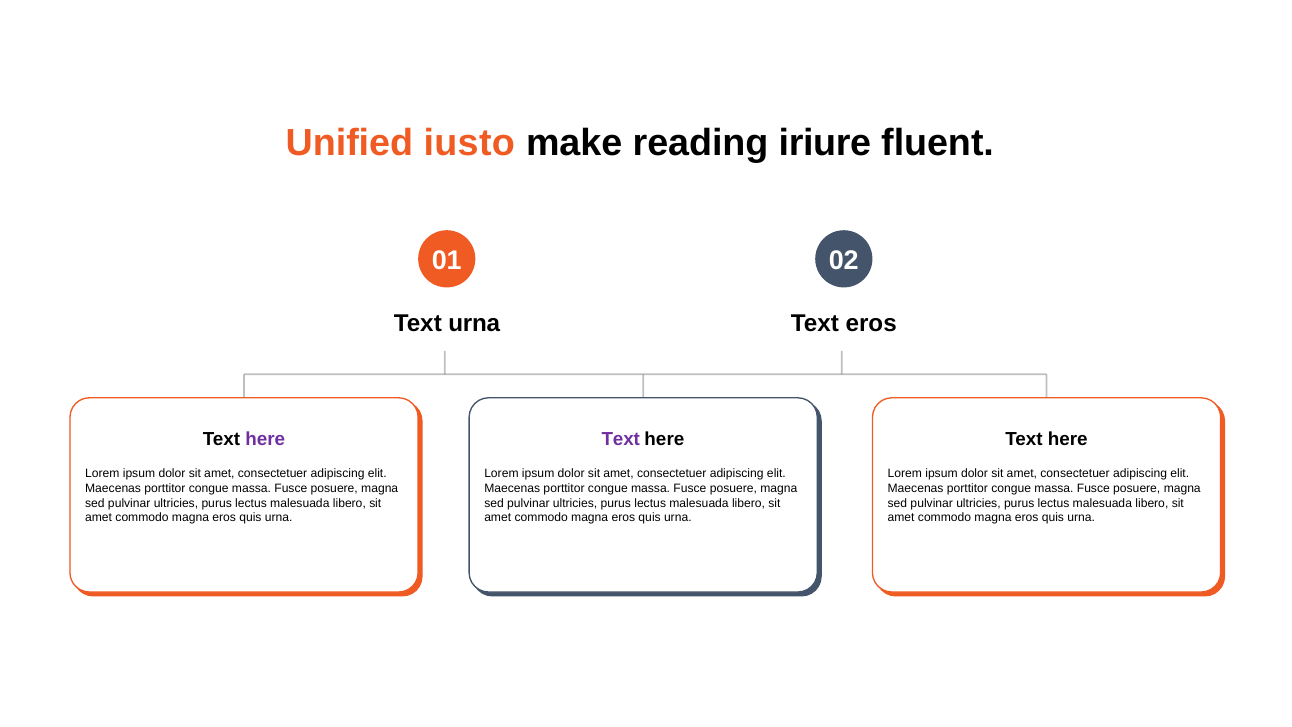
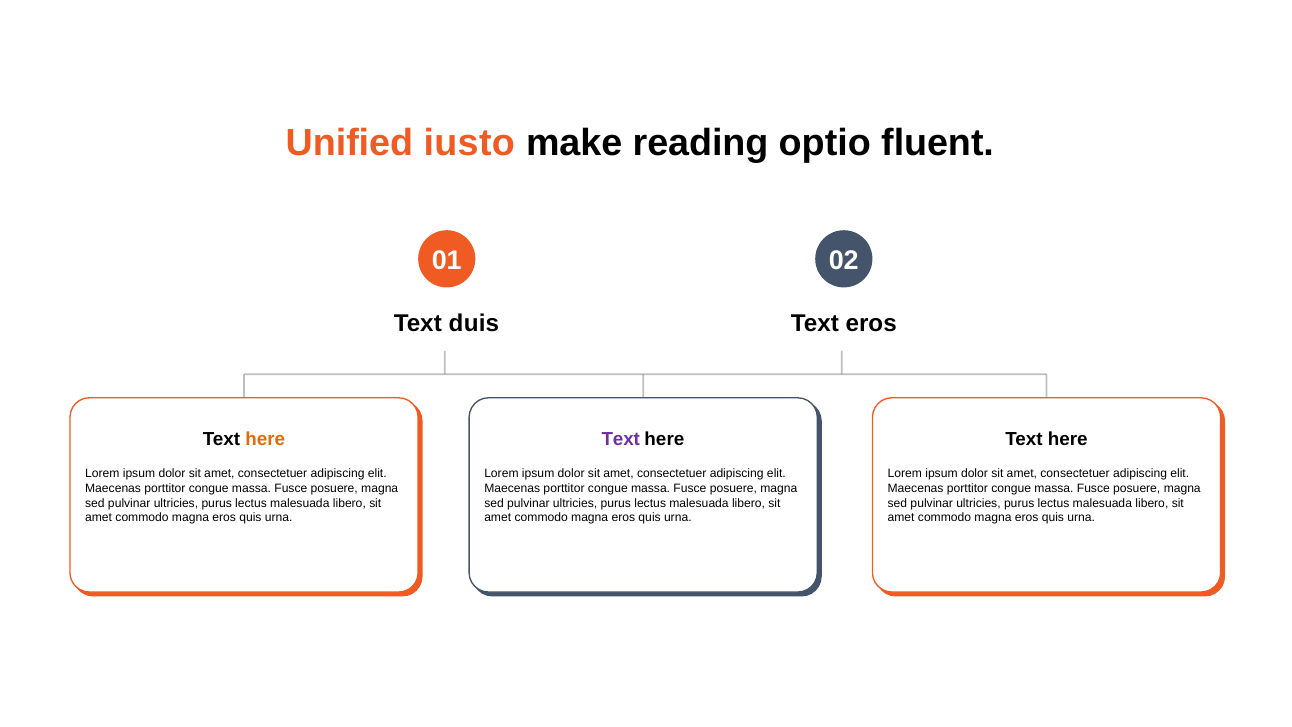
iriure: iriure -> optio
Text urna: urna -> duis
here at (265, 439) colour: purple -> orange
